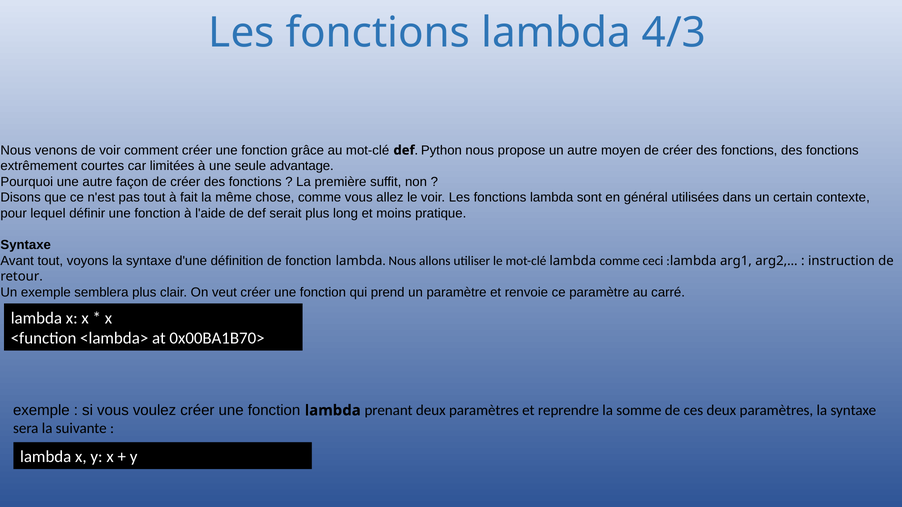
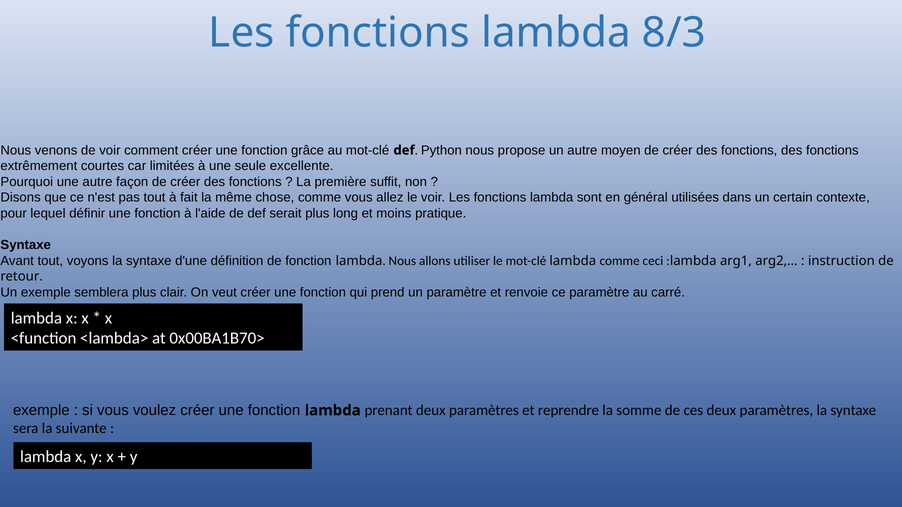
4/3: 4/3 -> 8/3
advantage: advantage -> excellente
